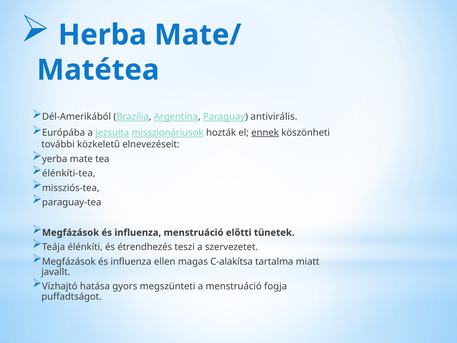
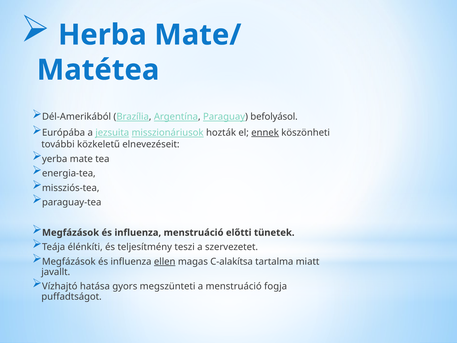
antivirális: antivirális -> befolyásol
élénkíti-tea: élénkíti-tea -> energia-tea
étrendhezés: étrendhezés -> teljesítmény
ellen underline: none -> present
